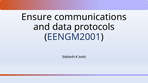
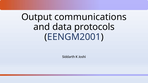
Ensure: Ensure -> Output
